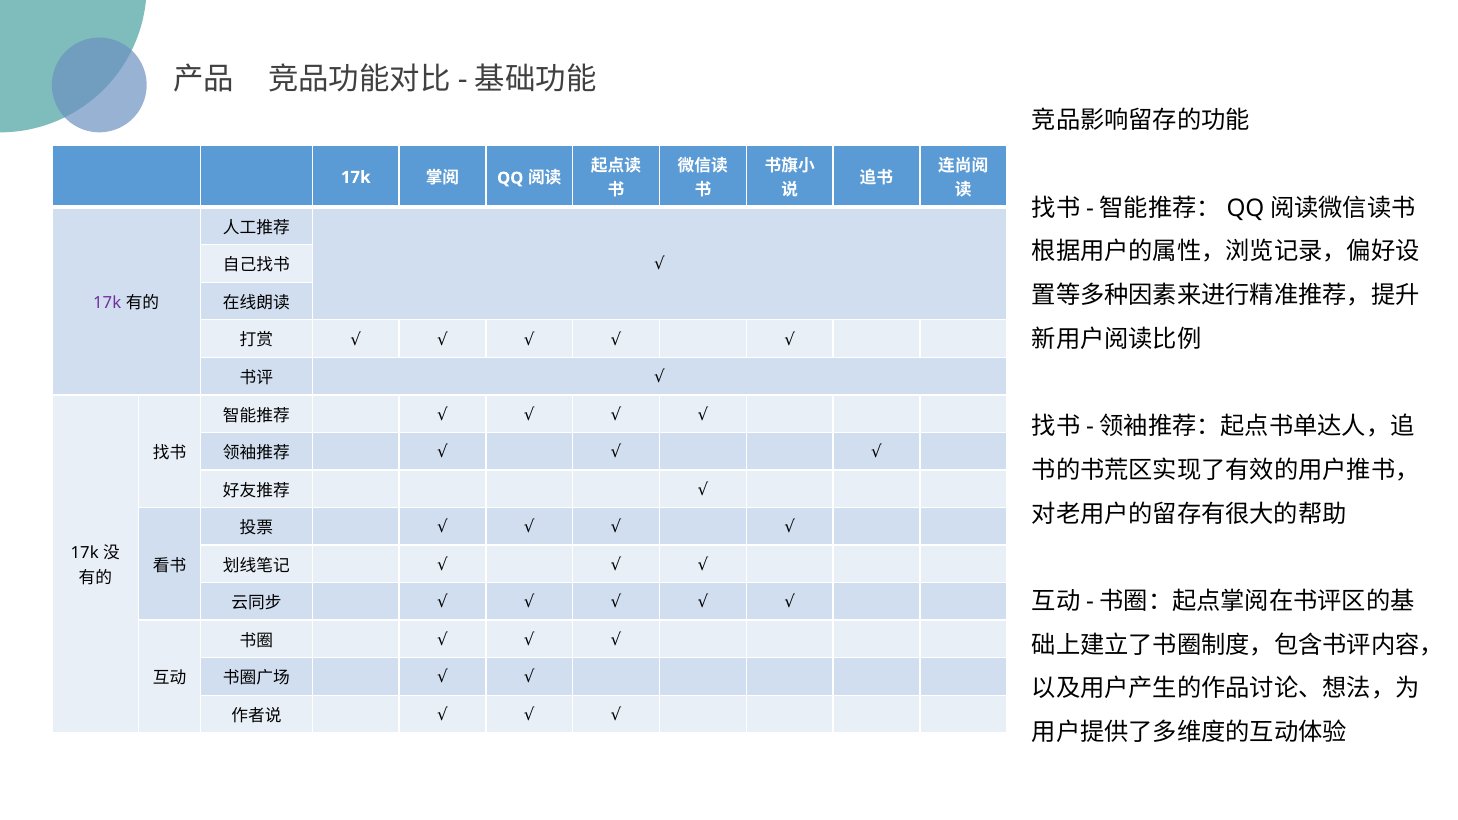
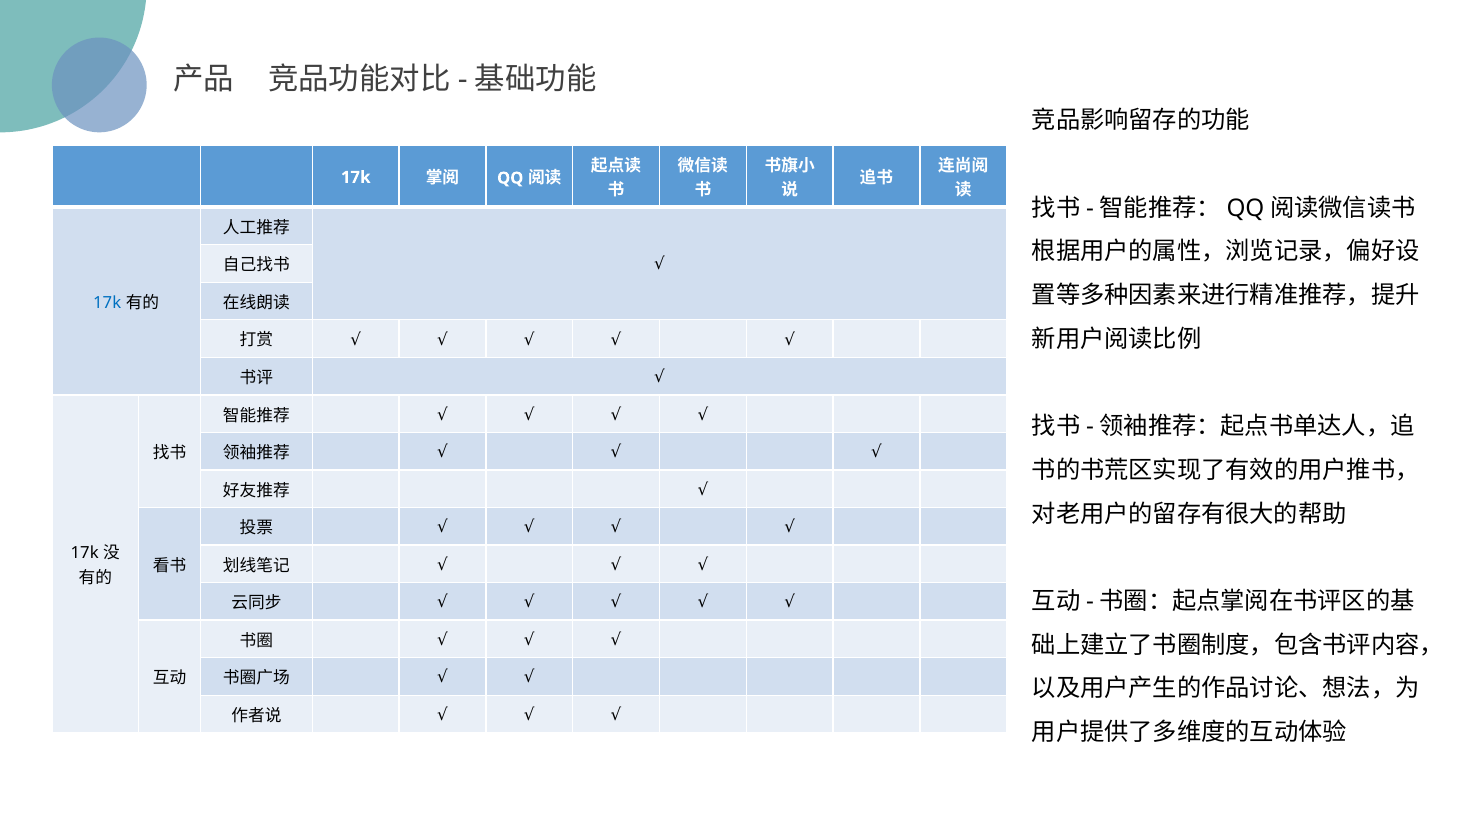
17k at (107, 303) colour: purple -> blue
